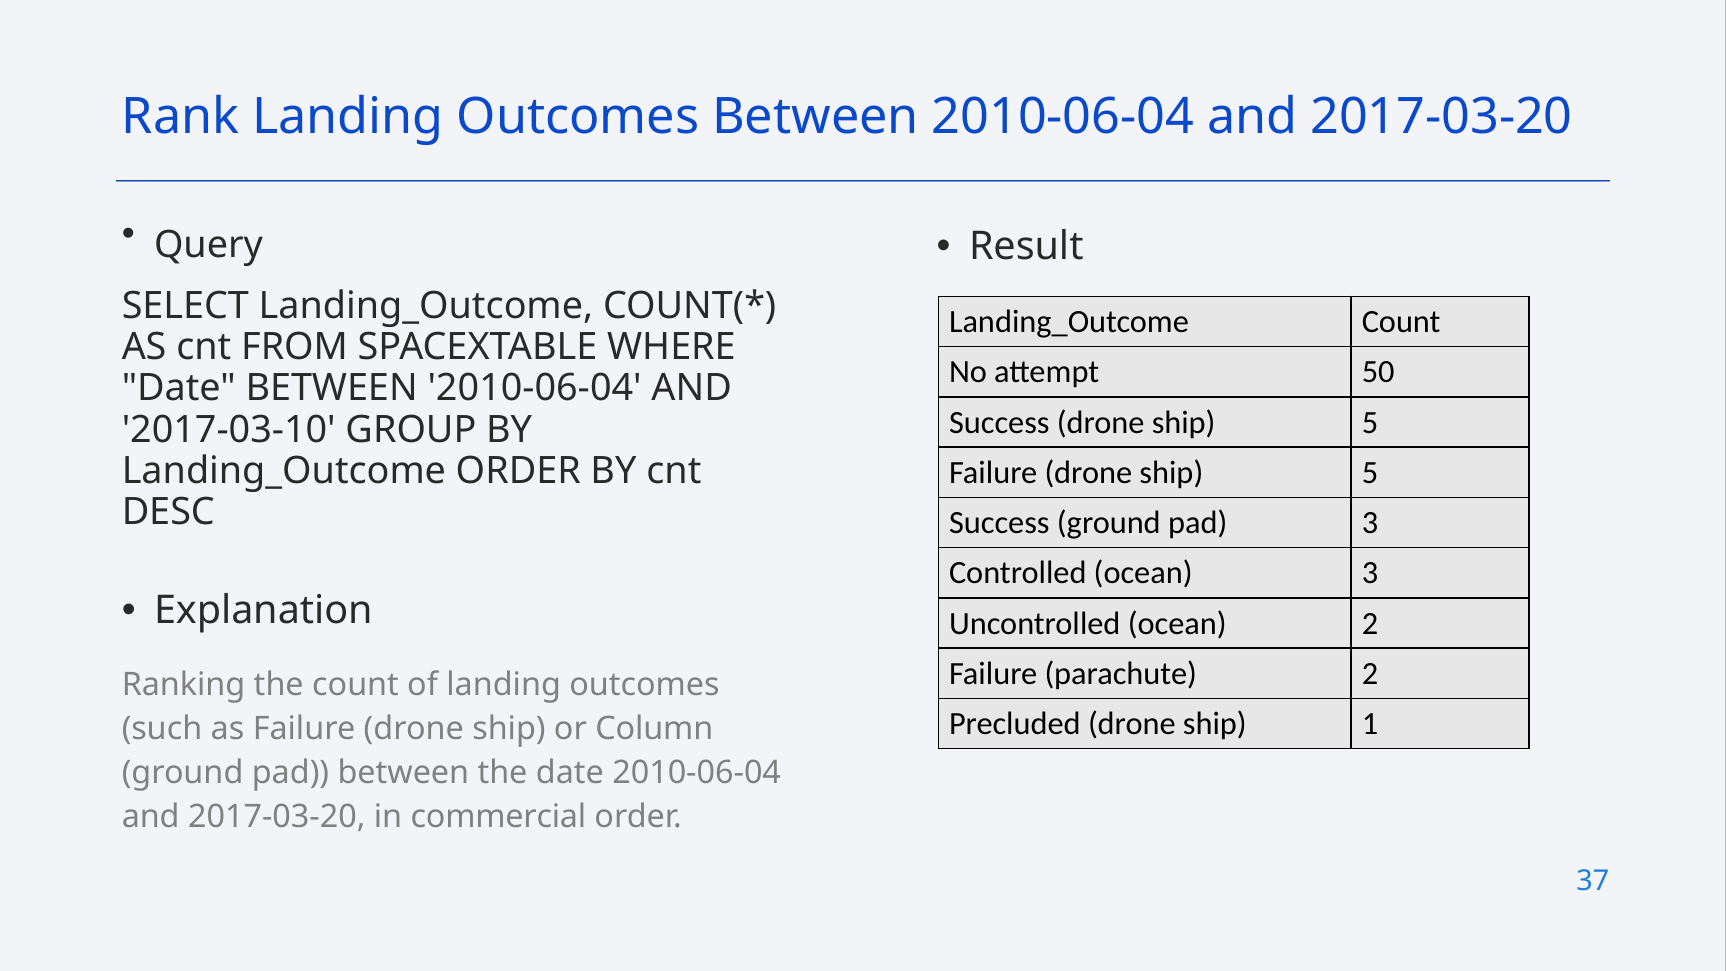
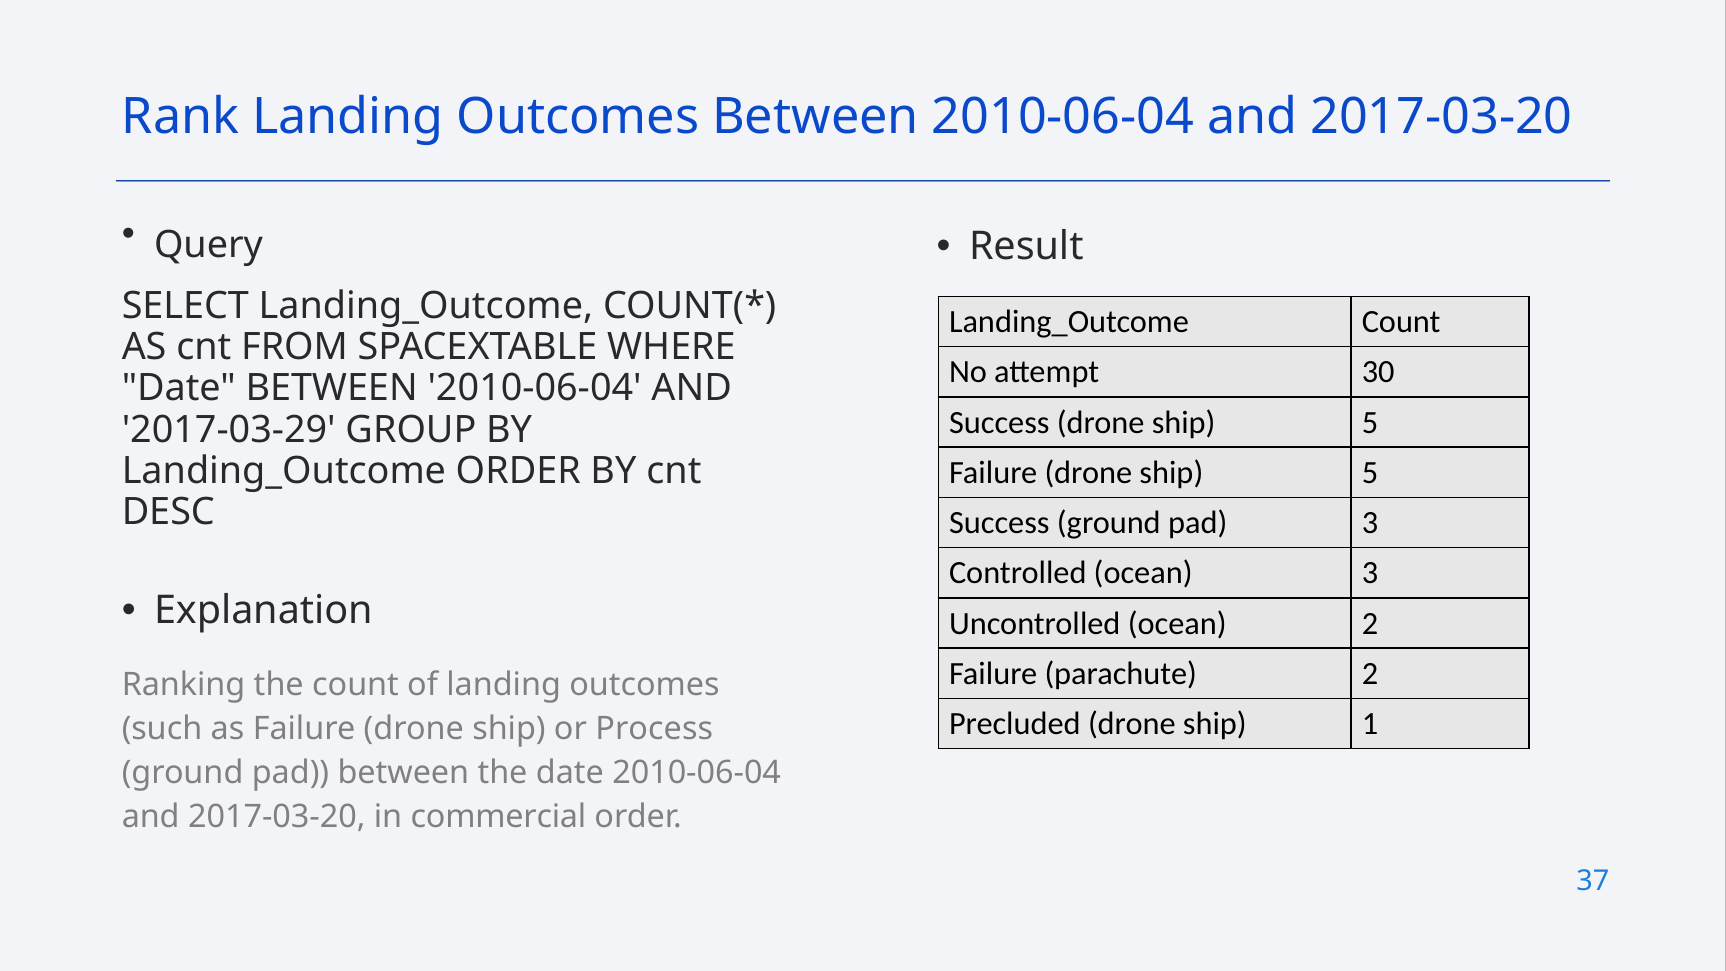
50: 50 -> 30
2017-03-10: 2017-03-10 -> 2017-03-29
Column: Column -> Process
